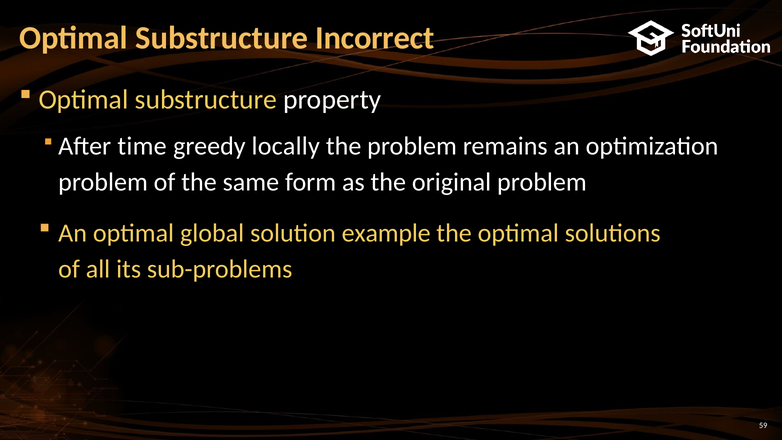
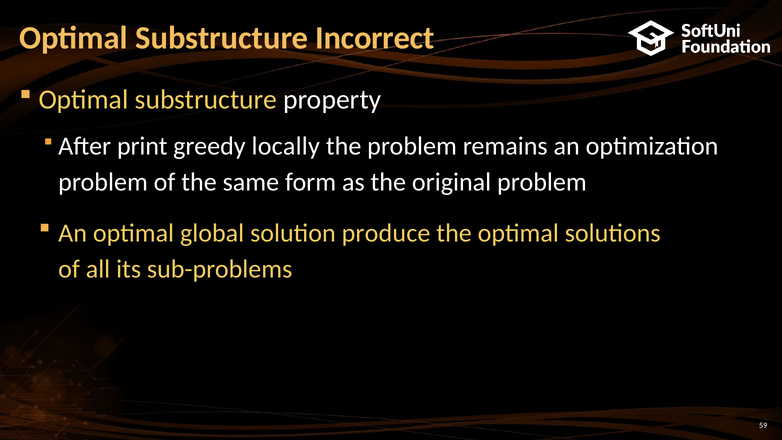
time: time -> print
example: example -> produce
